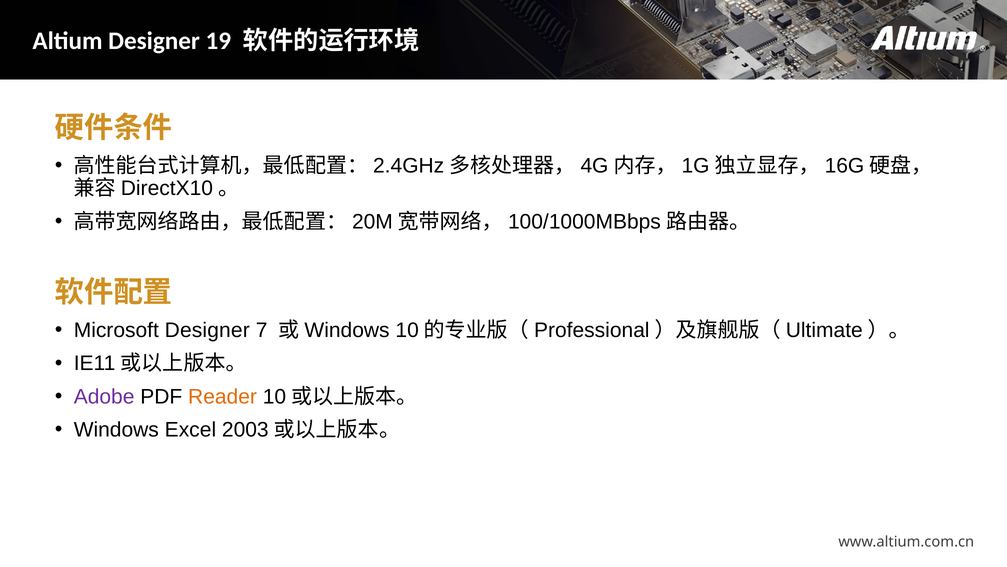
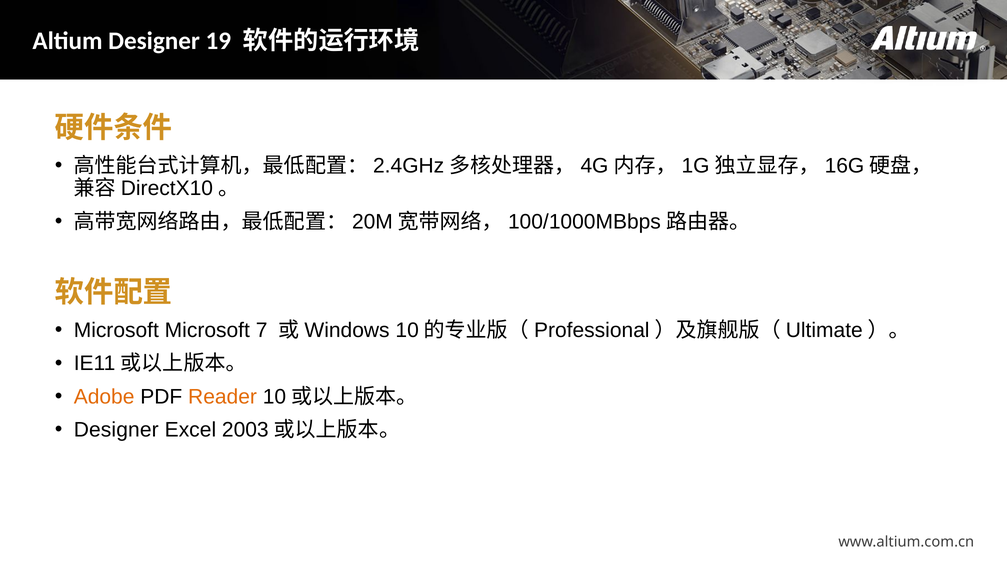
Microsoft Designer: Designer -> Microsoft
Adobe colour: purple -> orange
Windows at (116, 429): Windows -> Designer
